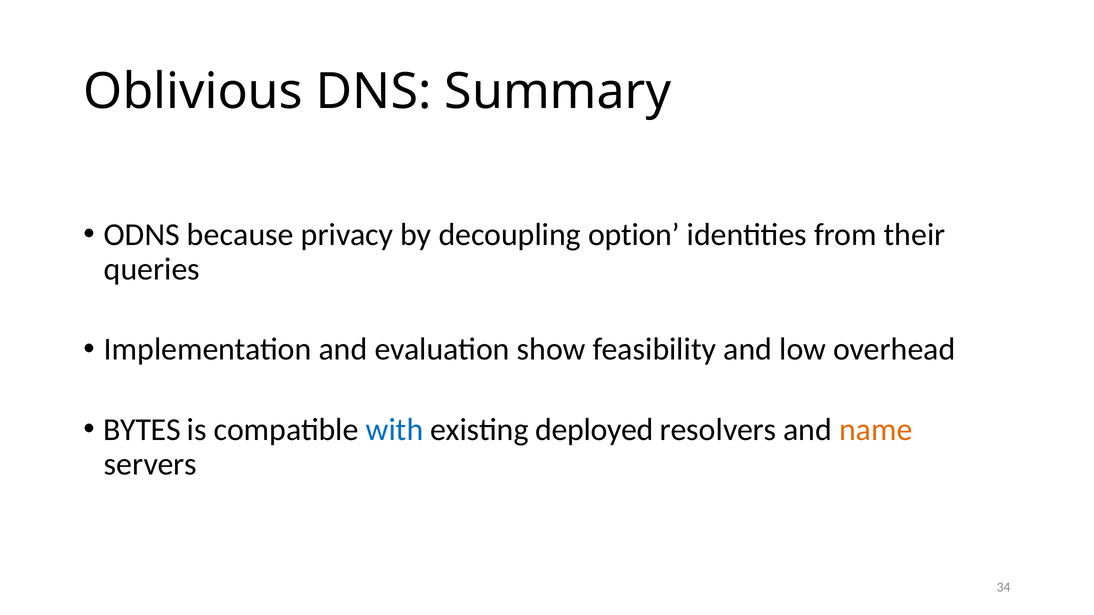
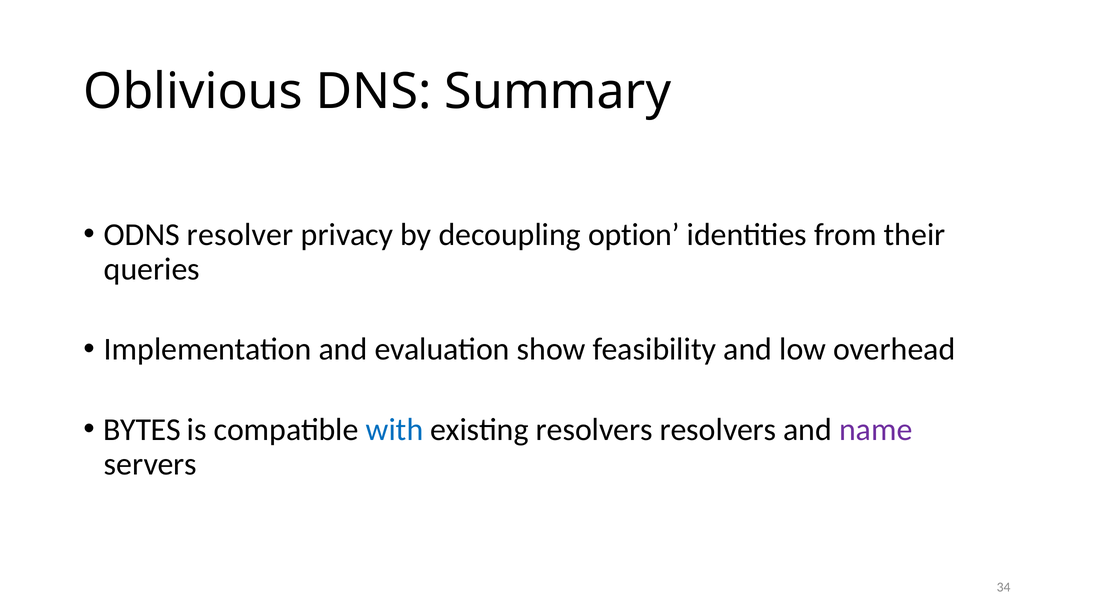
because: because -> resolver
existing deployed: deployed -> resolvers
name colour: orange -> purple
